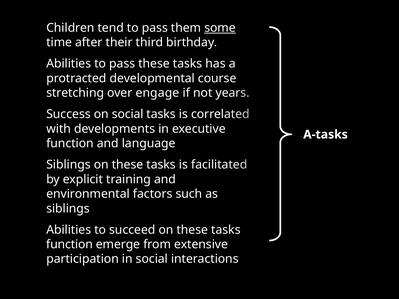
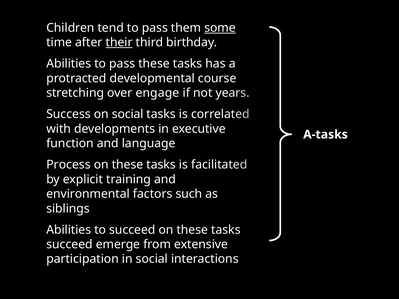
their underline: none -> present
Siblings at (69, 165): Siblings -> Process
function at (70, 245): function -> succeed
